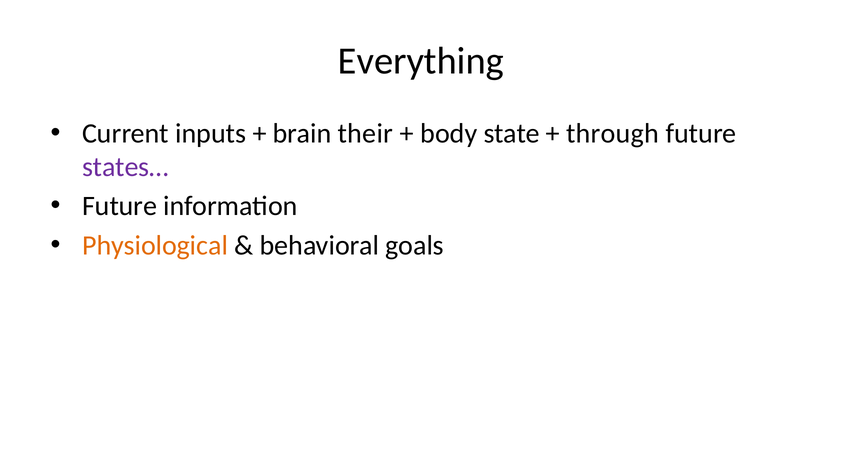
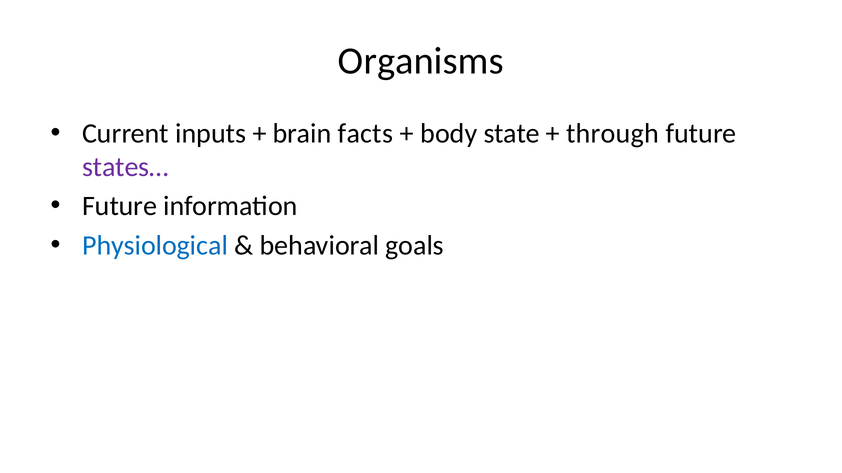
Everything: Everything -> Organisms
their: their -> facts
Physiological colour: orange -> blue
